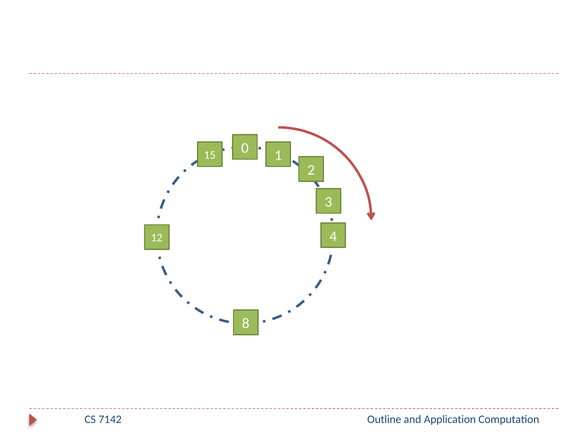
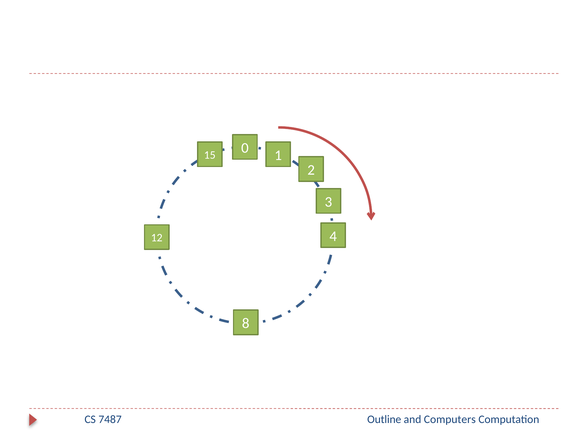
7142: 7142 -> 7487
Application: Application -> Computers
